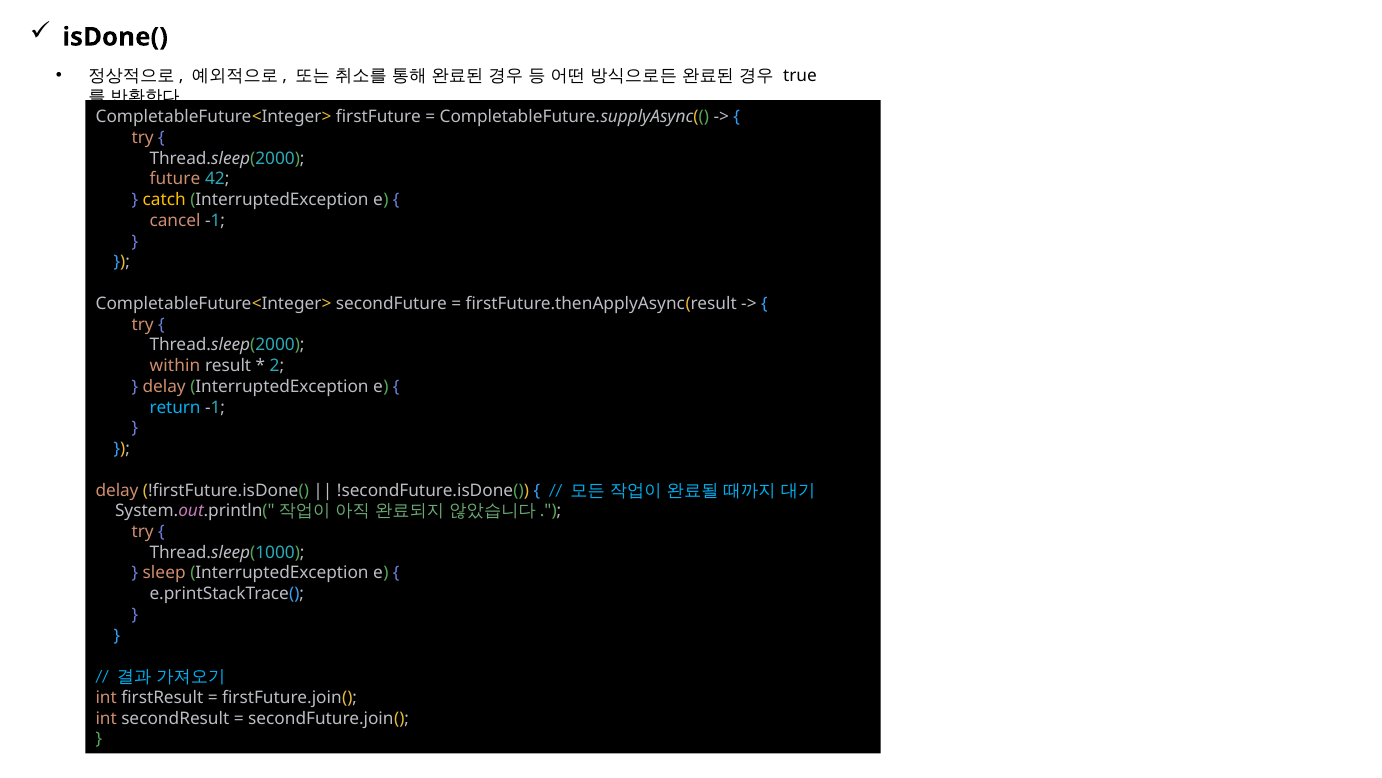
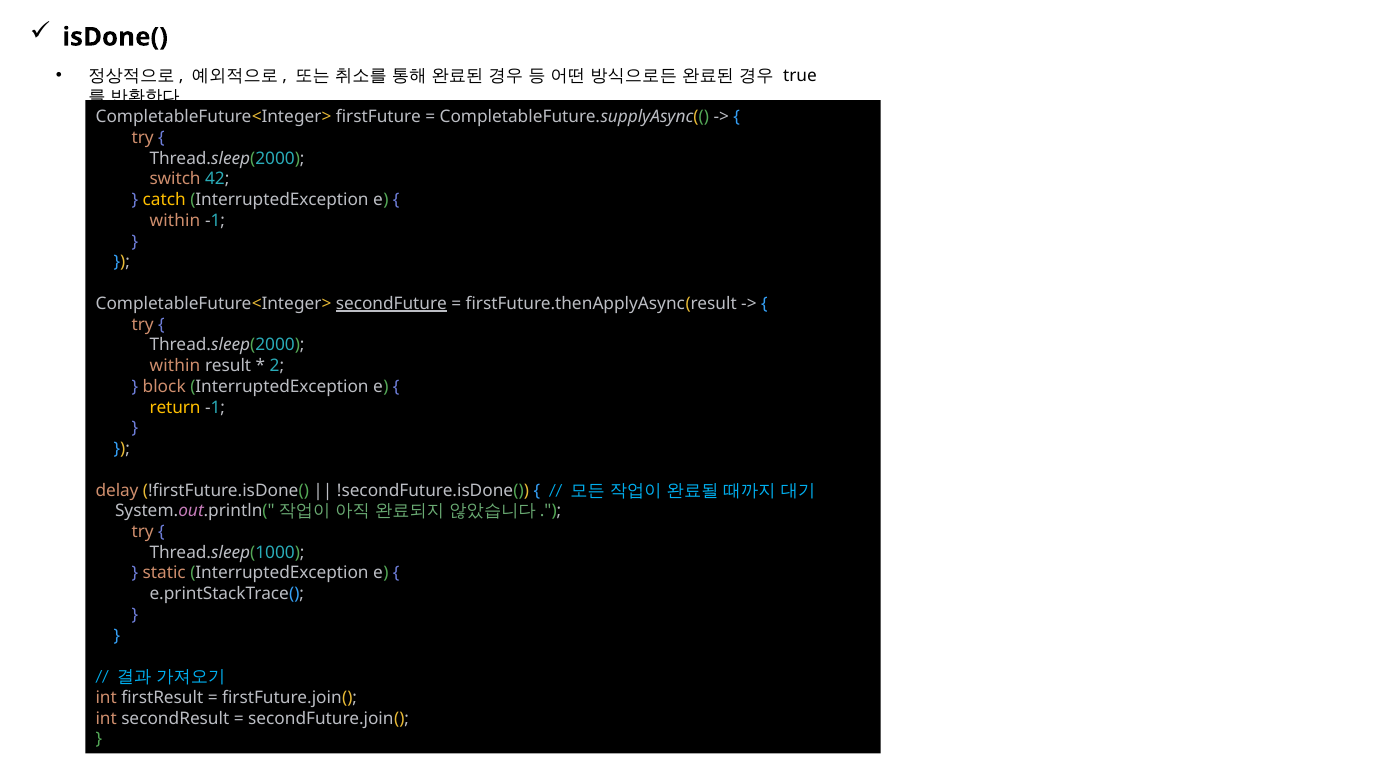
future: future -> switch
cancel at (175, 220): cancel -> within
secondFuture underline: none -> present
delay at (164, 386): delay -> block
return colour: light blue -> yellow
sleep: sleep -> static
